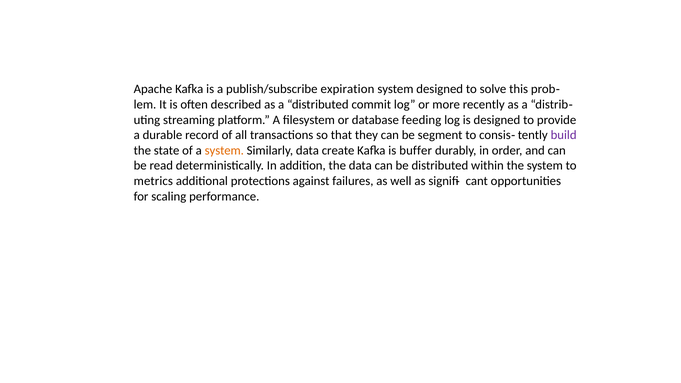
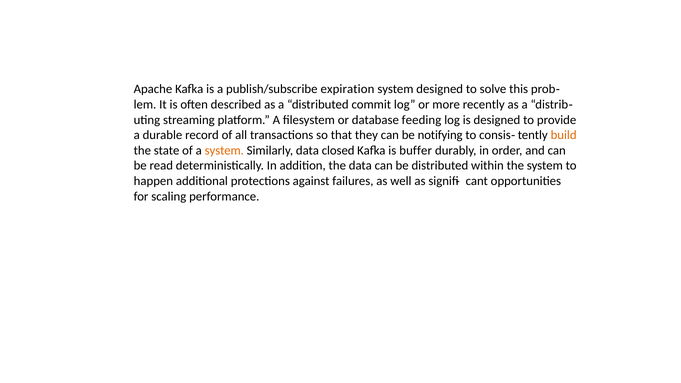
segment: segment -> notifying
build colour: purple -> orange
create: create -> closed
metrics: metrics -> happen
